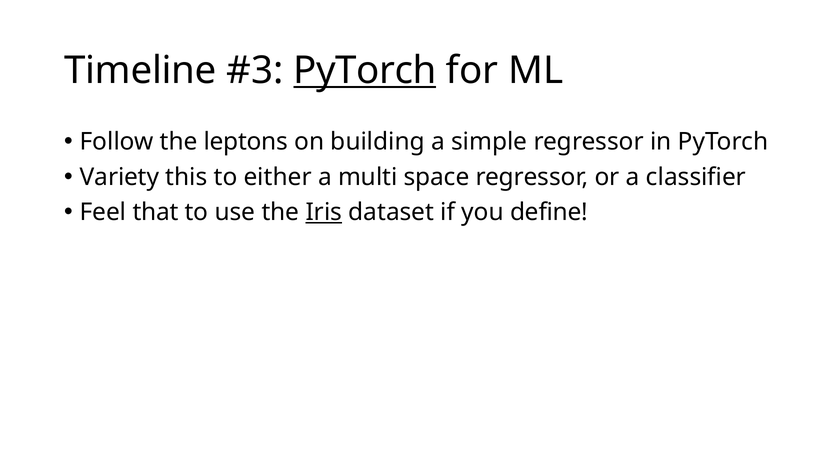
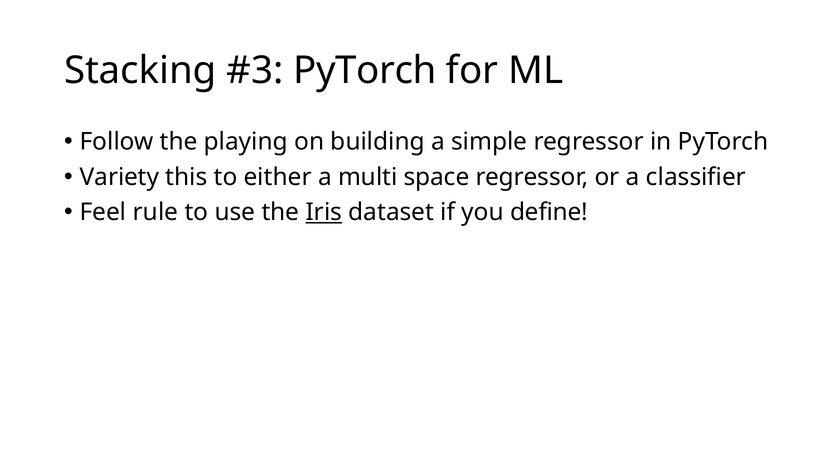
Timeline: Timeline -> Stacking
PyTorch at (365, 71) underline: present -> none
leptons: leptons -> playing
that: that -> rule
